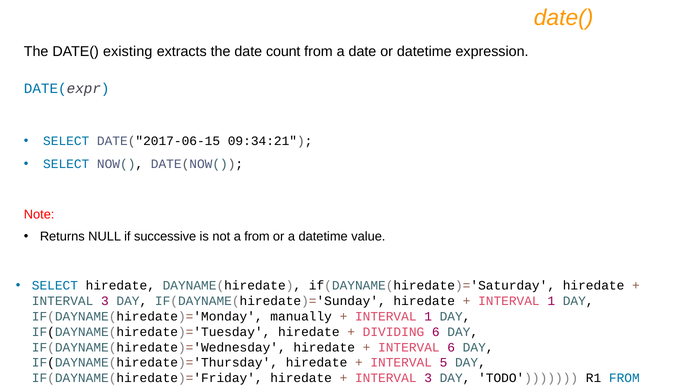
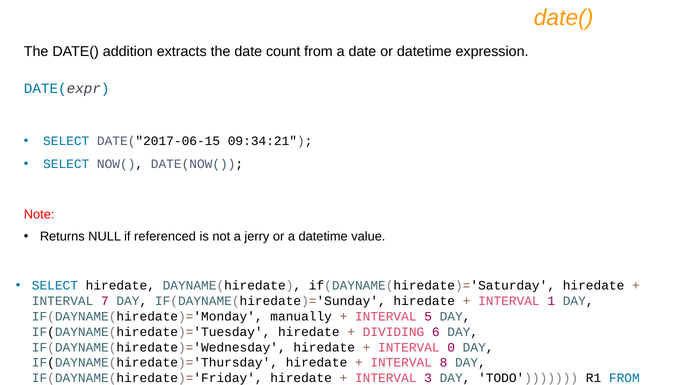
existing: existing -> addition
successive: successive -> referenced
a from: from -> jerry
3 at (105, 301): 3 -> 7
1 at (428, 316): 1 -> 5
INTERVAL 6: 6 -> 0
5: 5 -> 8
